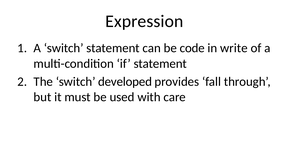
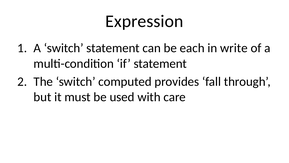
code: code -> each
developed: developed -> computed
